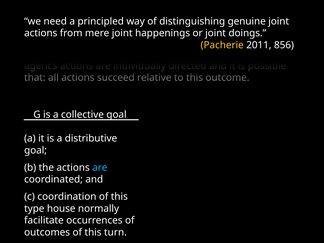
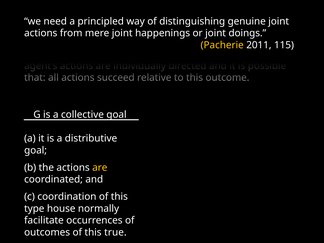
856: 856 -> 115
are at (100, 168) colour: light blue -> yellow
turn: turn -> true
